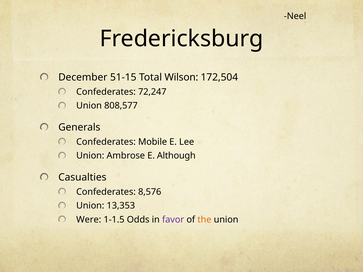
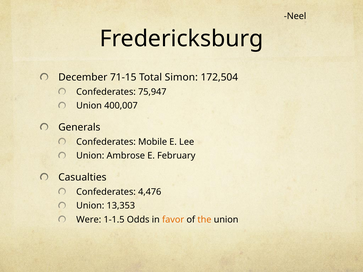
51-15: 51-15 -> 71-15
Wilson: Wilson -> Simon
72,247: 72,247 -> 75,947
808,577: 808,577 -> 400,007
Although: Although -> February
8,576: 8,576 -> 4,476
favor colour: purple -> orange
